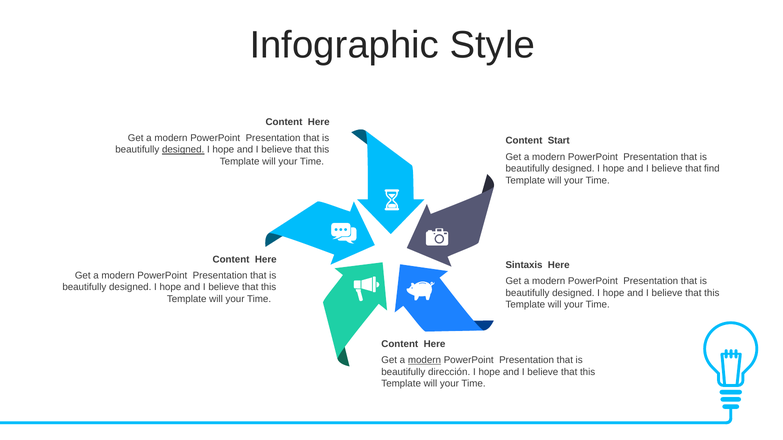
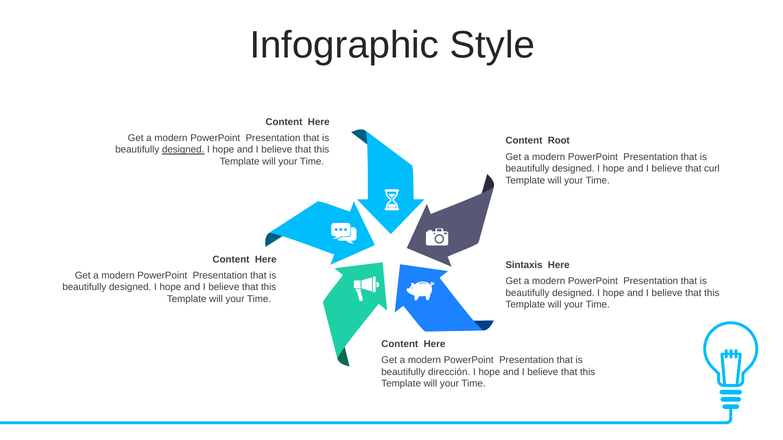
Start: Start -> Root
find: find -> curl
modern at (424, 360) underline: present -> none
